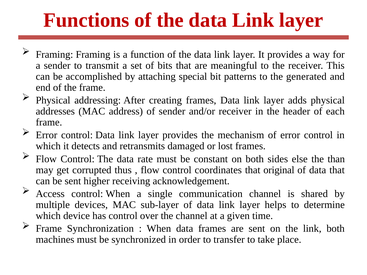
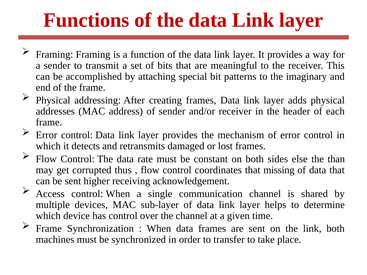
generated: generated -> imaginary
original: original -> missing
